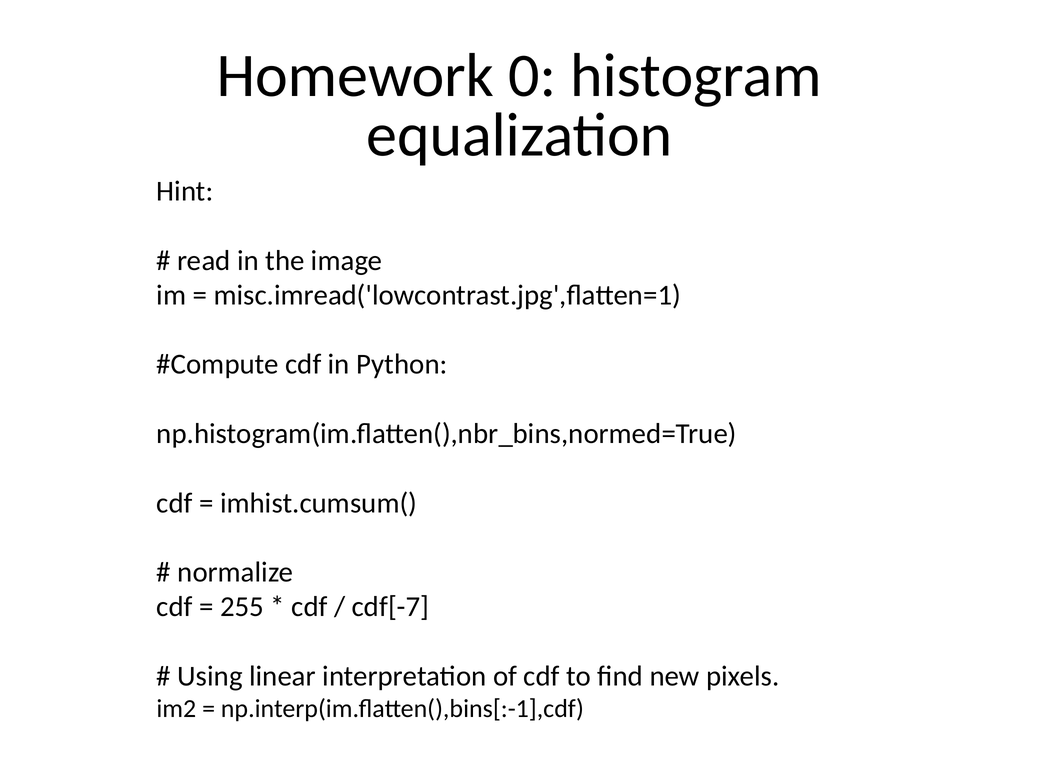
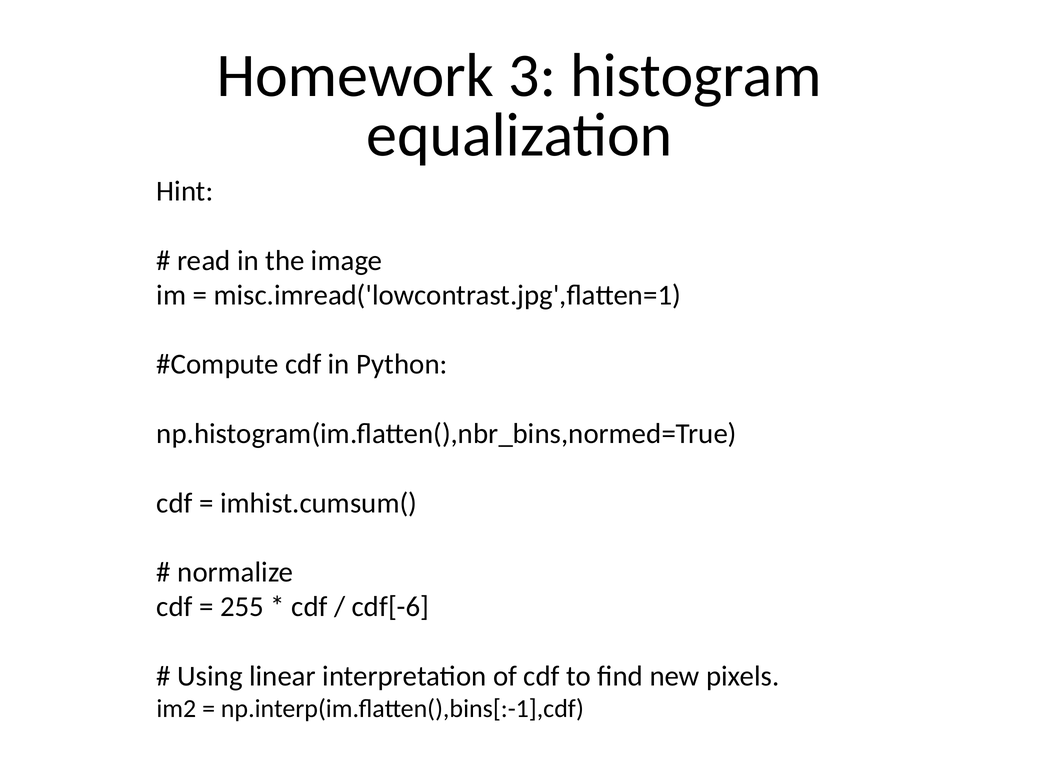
0: 0 -> 3
cdf[-7: cdf[-7 -> cdf[-6
